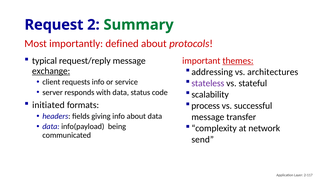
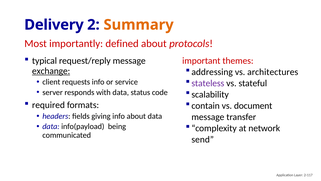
Request: Request -> Delivery
Summary colour: green -> orange
themes underline: present -> none
initiated: initiated -> required
process: process -> contain
successful: successful -> document
